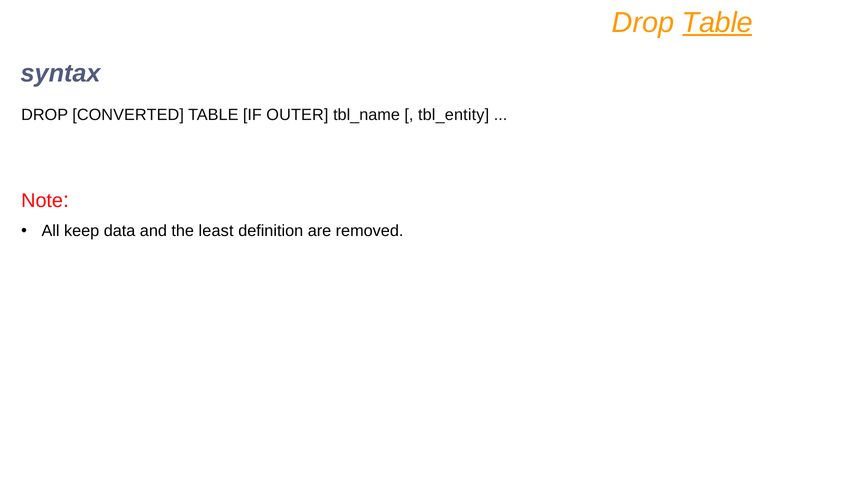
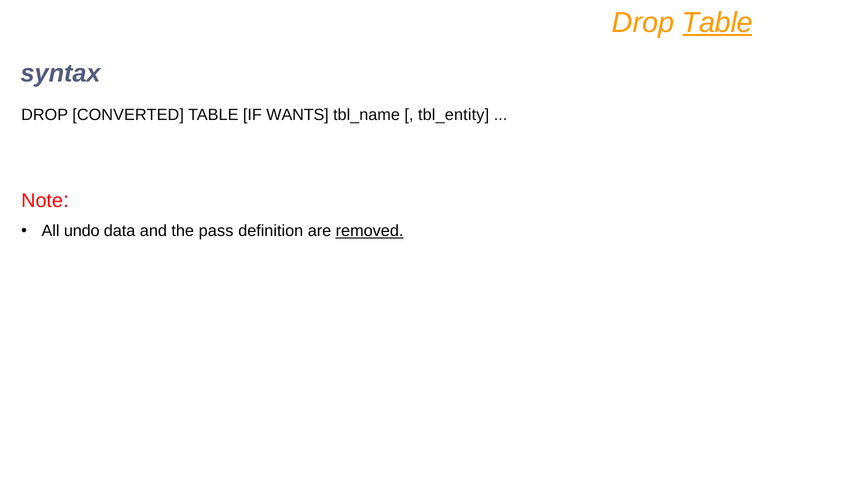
OUTER: OUTER -> WANTS
keep: keep -> undo
least: least -> pass
removed underline: none -> present
